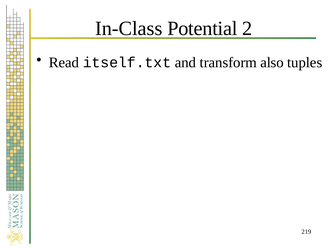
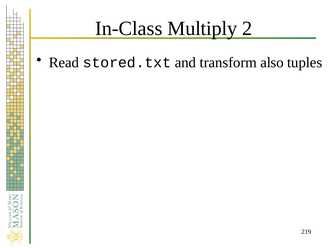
Potential: Potential -> Multiply
itself.txt: itself.txt -> stored.txt
